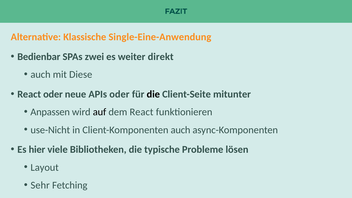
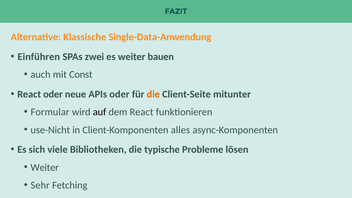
Single-Eine-Anwendung: Single-Eine-Anwendung -> Single-Data-Anwendung
Bedienbar: Bedienbar -> Einführen
direkt: direkt -> bauen
Diese: Diese -> Const
die at (153, 94) colour: black -> orange
Anpassen: Anpassen -> Formular
Client-Komponenten auch: auch -> alles
hier: hier -> sich
Layout at (45, 167): Layout -> Weiter
